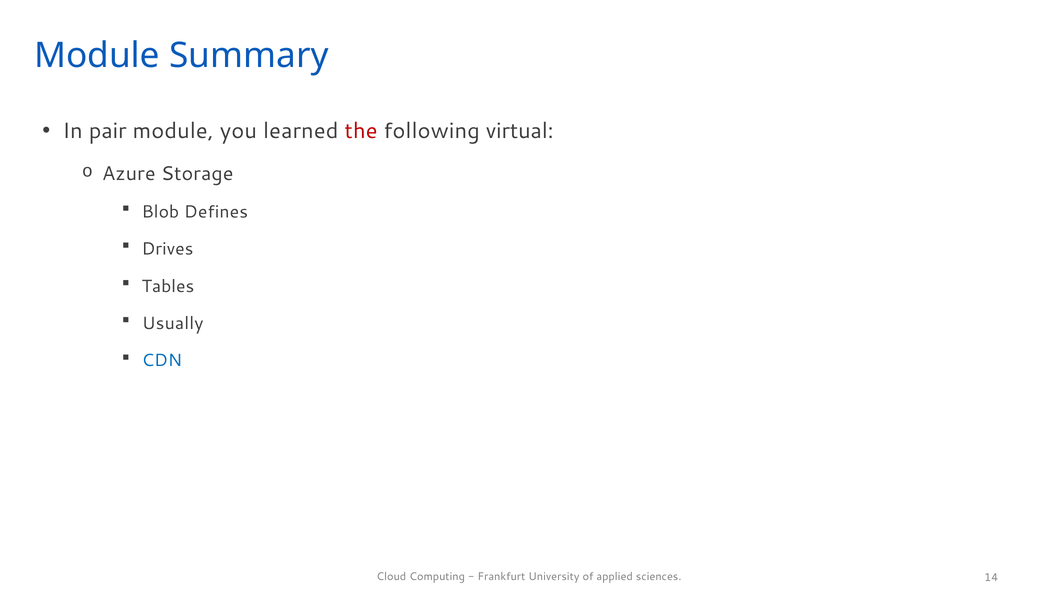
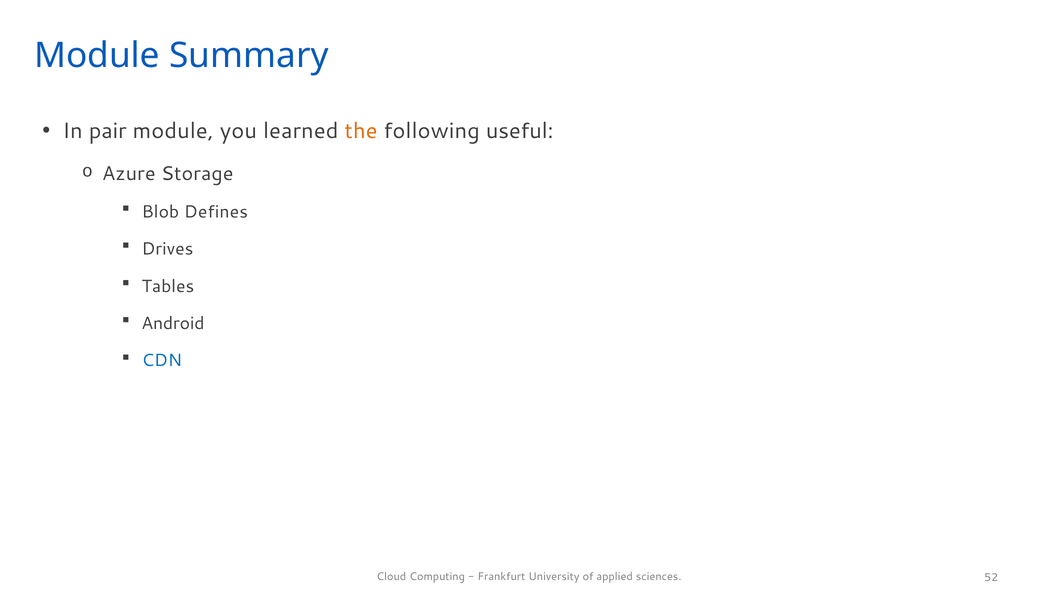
the colour: red -> orange
virtual: virtual -> useful
Usually: Usually -> Android
14: 14 -> 52
